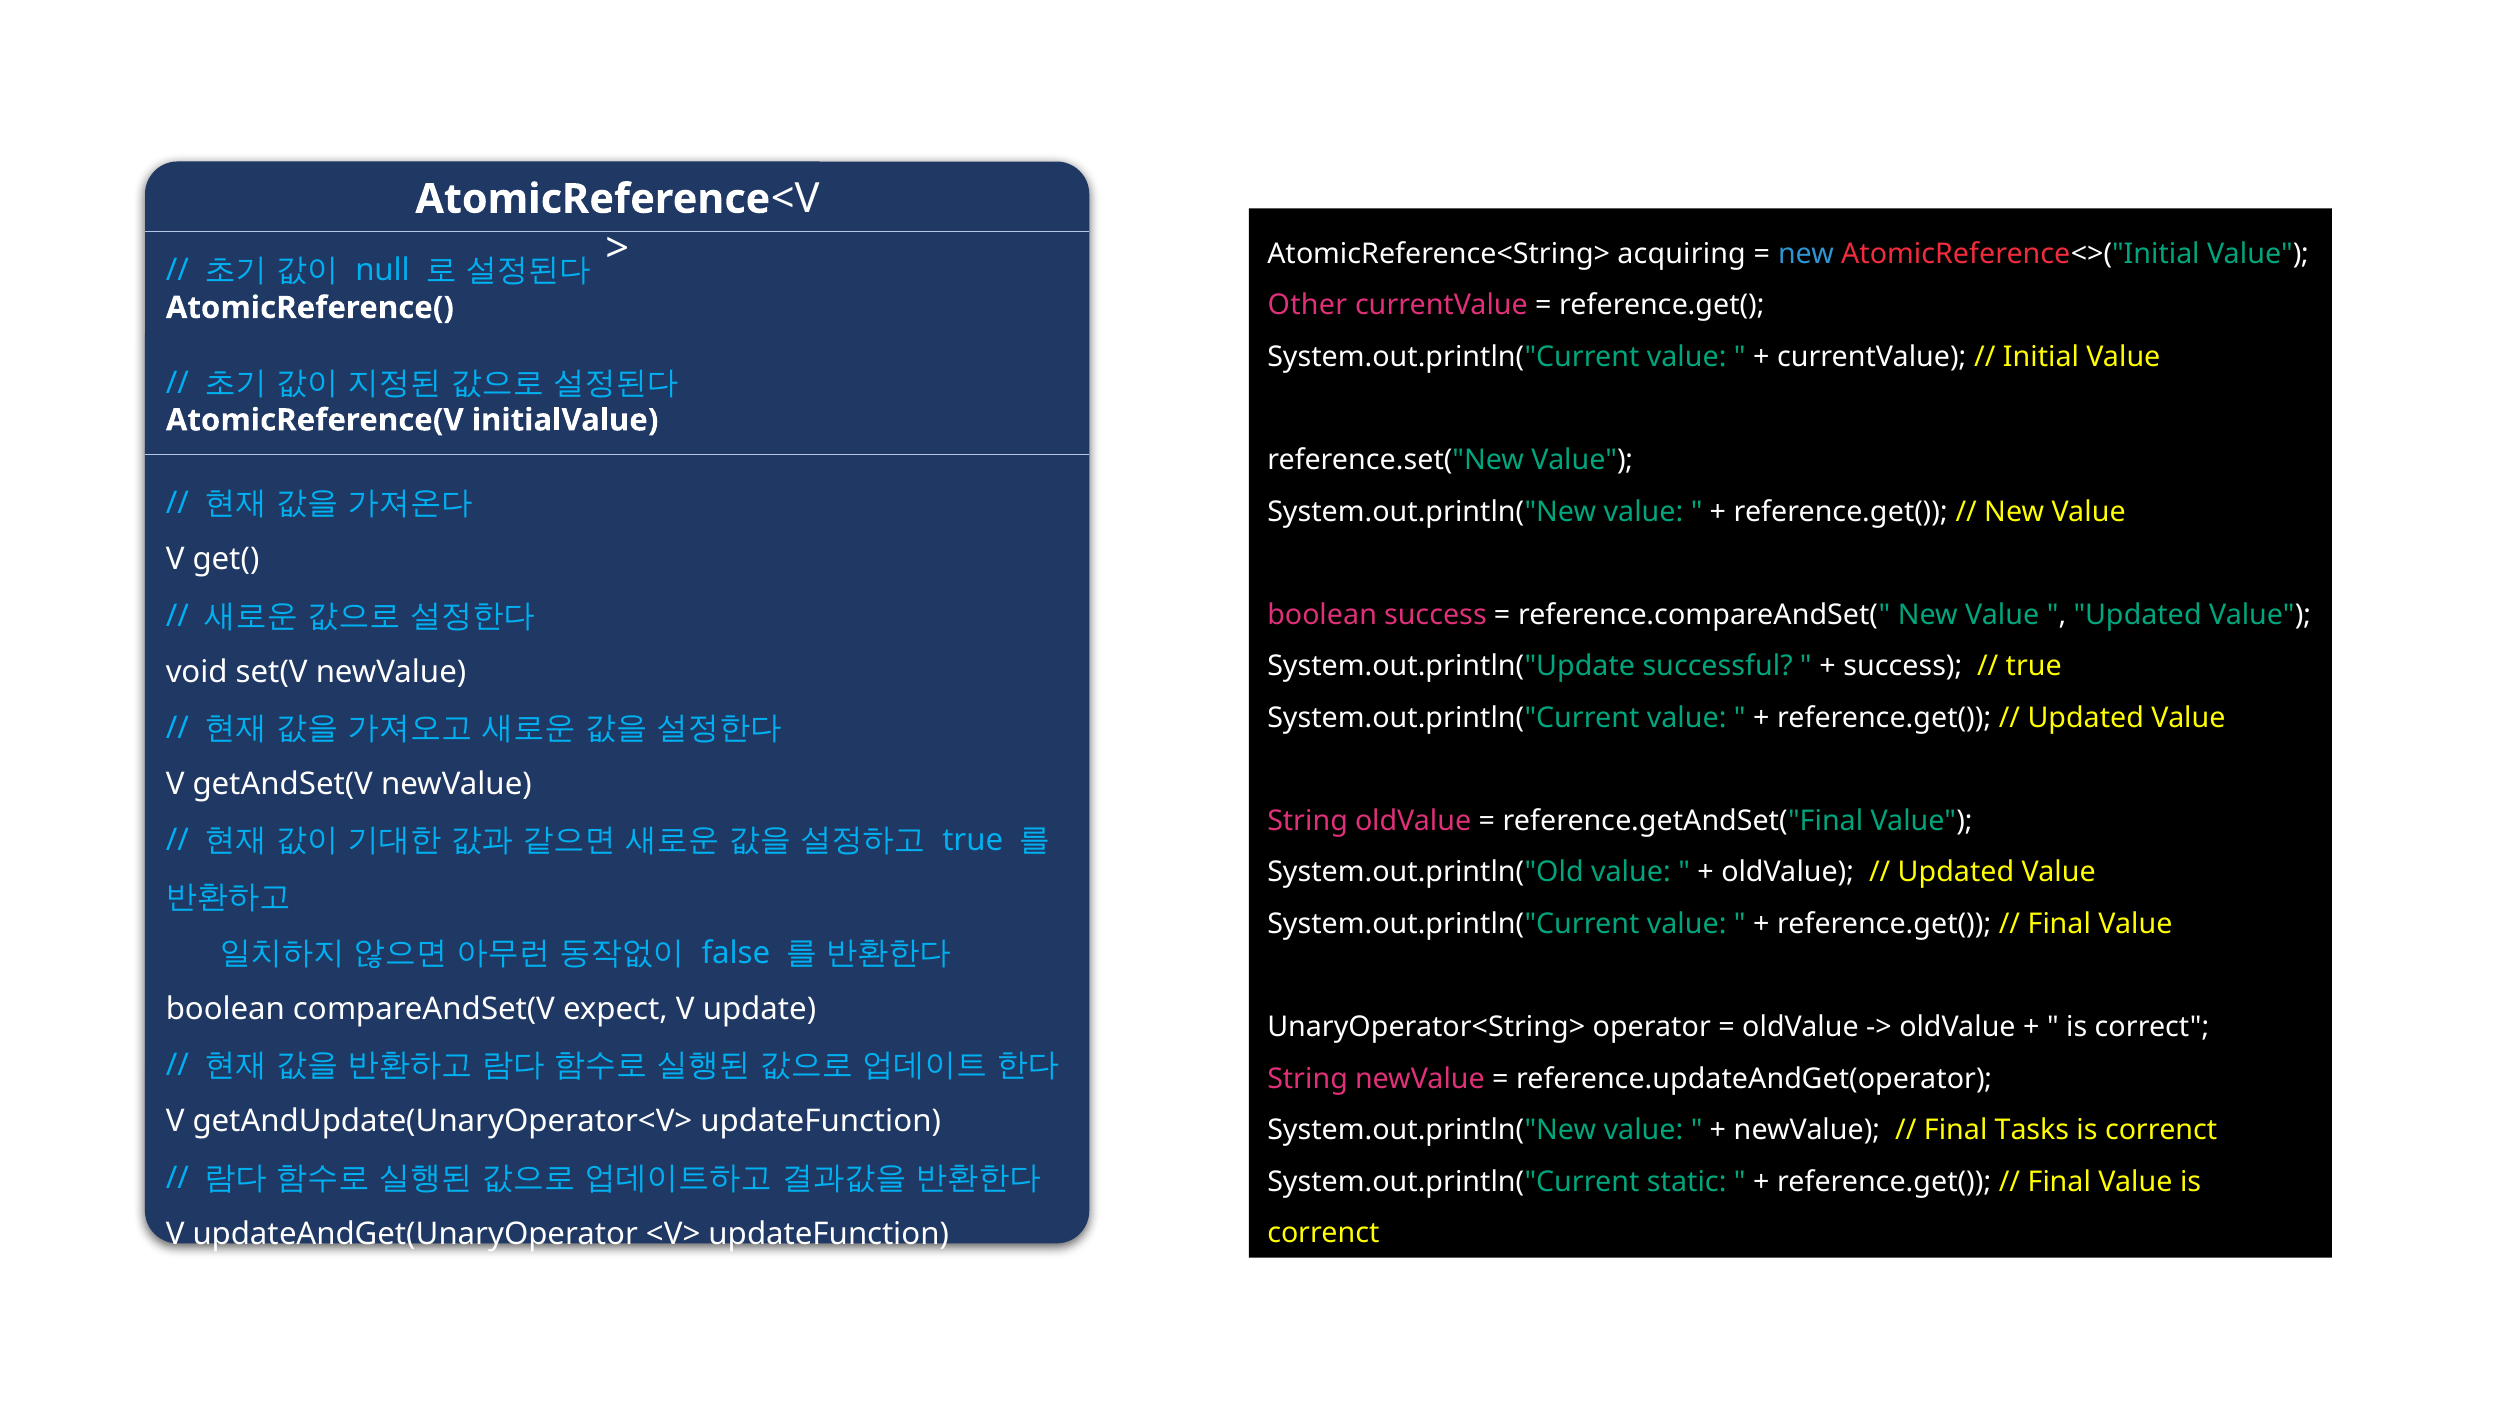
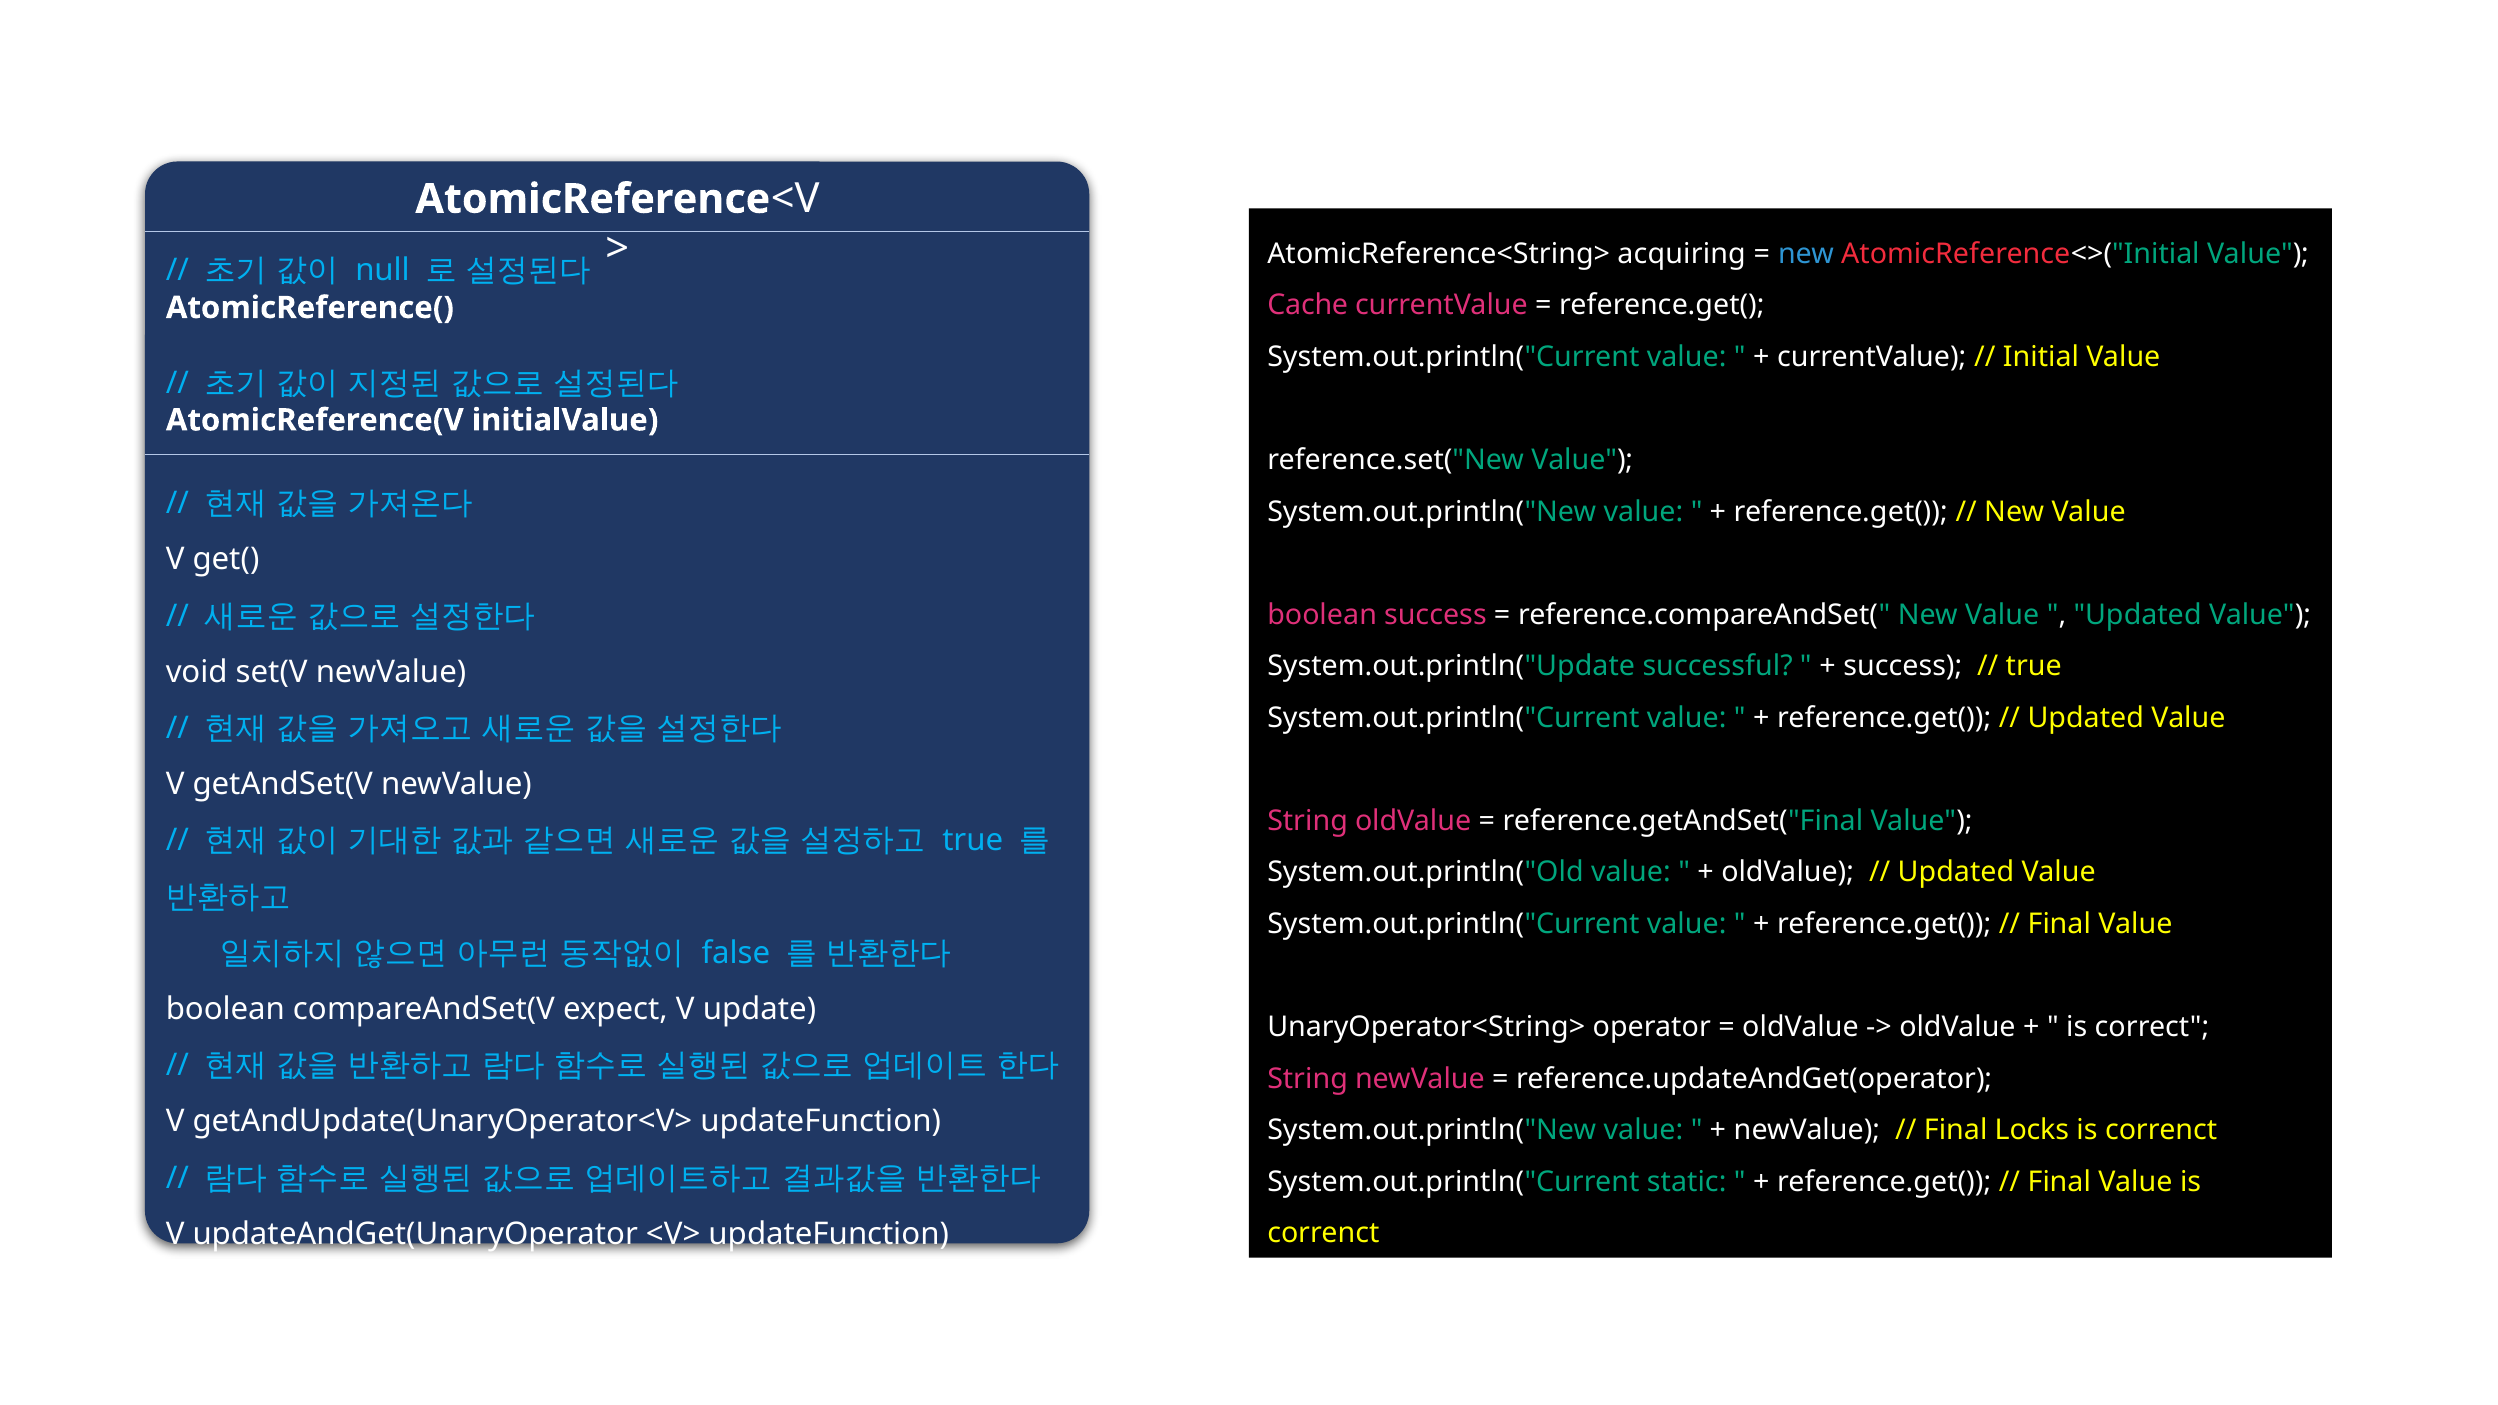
Other: Other -> Cache
Tasks: Tasks -> Locks
